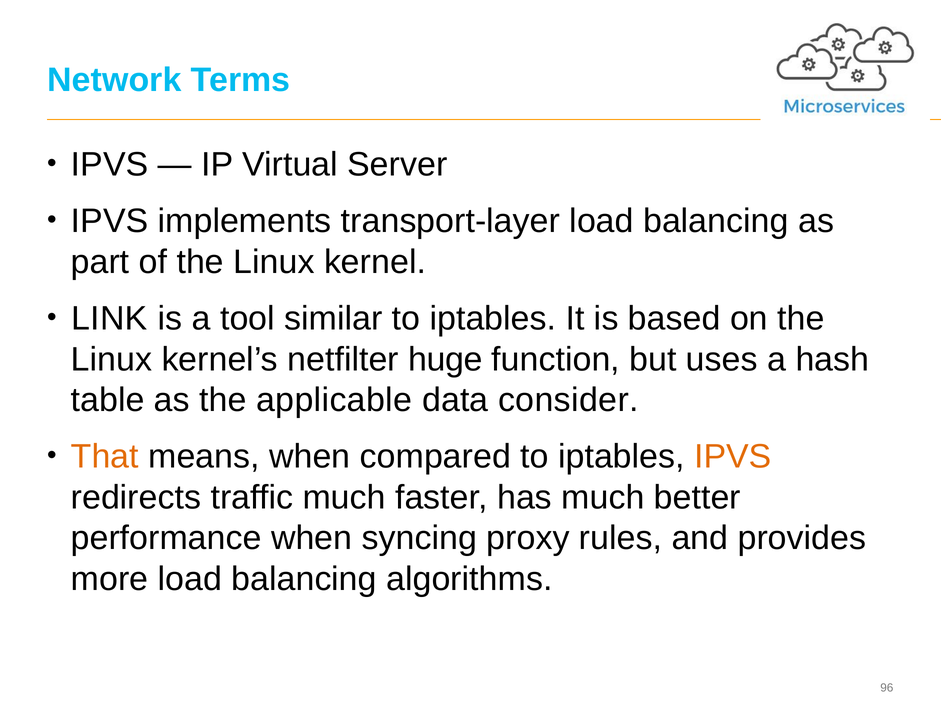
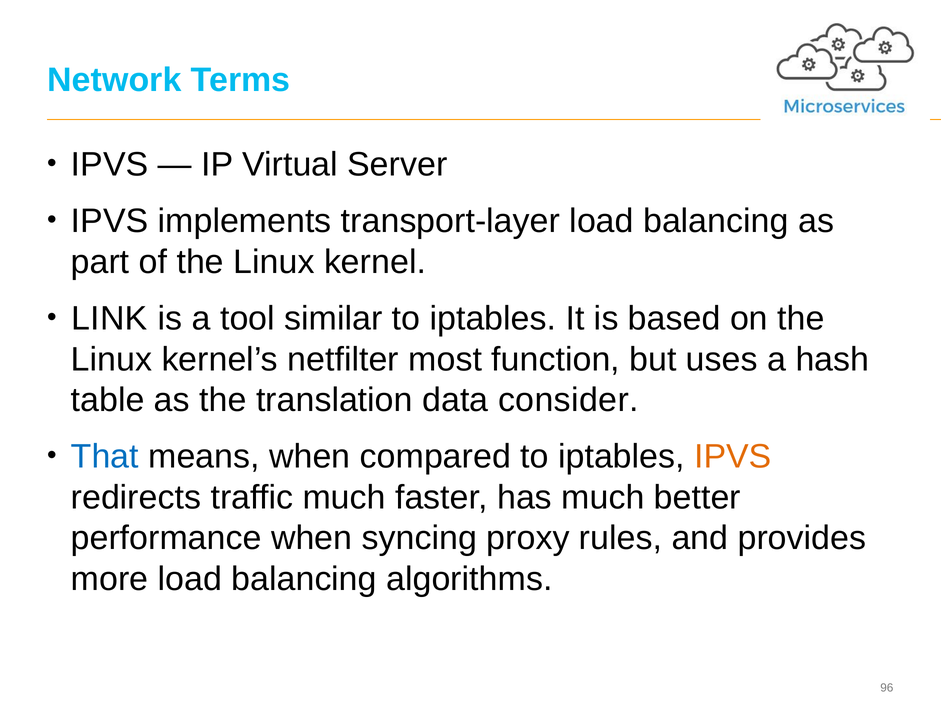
huge: huge -> most
applicable: applicable -> translation
That colour: orange -> blue
